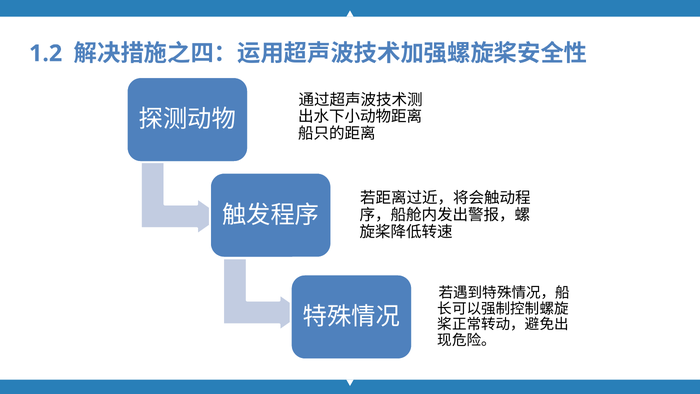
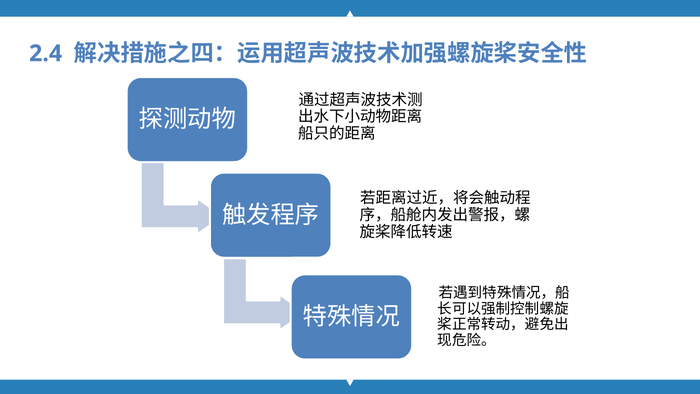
1.2: 1.2 -> 2.4
